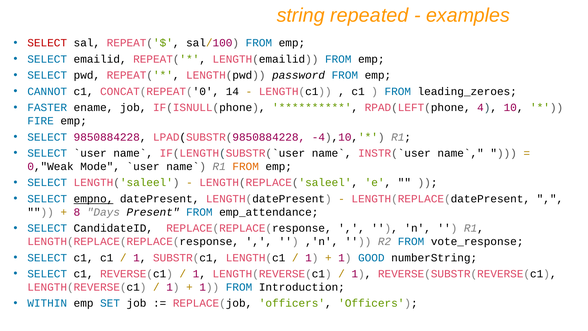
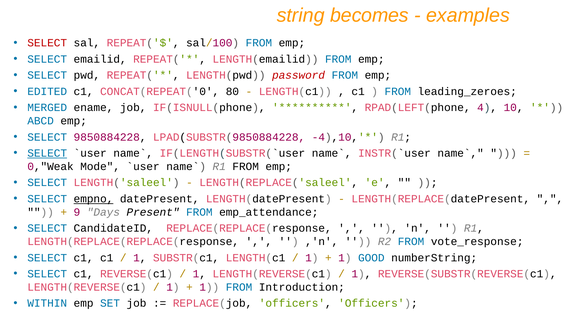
repeated: repeated -> becomes
password colour: black -> red
CANNOT: CANNOT -> EDITED
14: 14 -> 80
FASTER: FASTER -> MERGED
FIRE: FIRE -> ABCD
SELECT at (47, 153) underline: none -> present
FROM at (246, 166) colour: orange -> black
8: 8 -> 9
